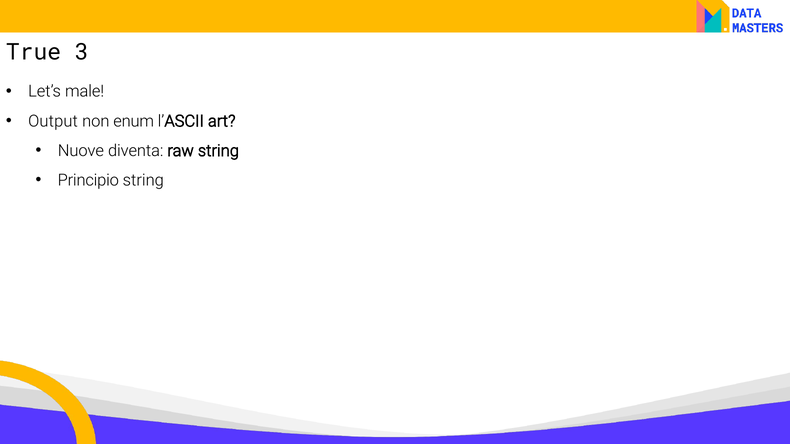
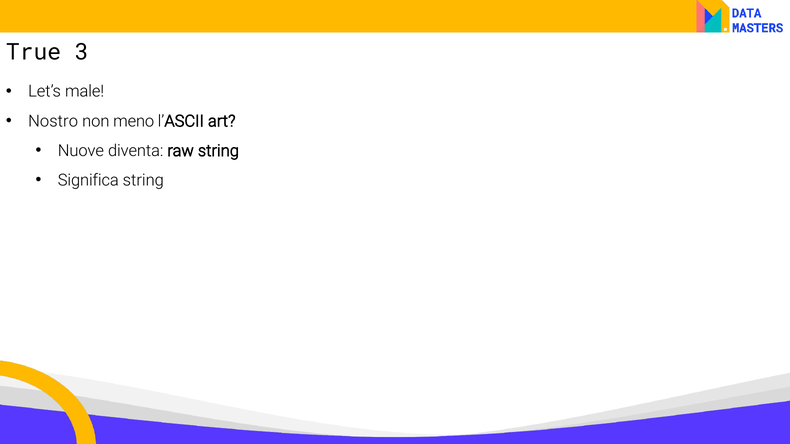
Output: Output -> Nostro
enum: enum -> meno
Principio: Principio -> Significa
